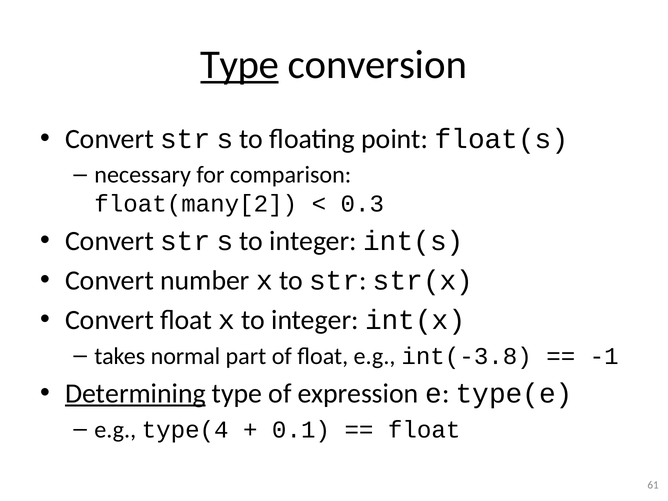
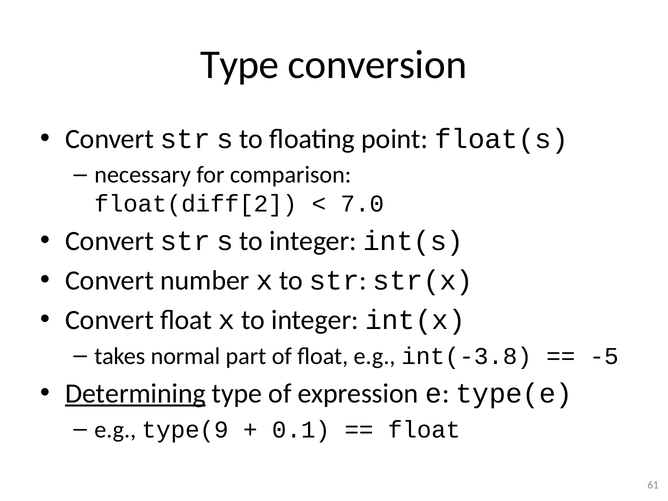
Type at (240, 65) underline: present -> none
float(many[2: float(many[2 -> float(diff[2
0.3: 0.3 -> 7.0
-1: -1 -> -5
type(4: type(4 -> type(9
